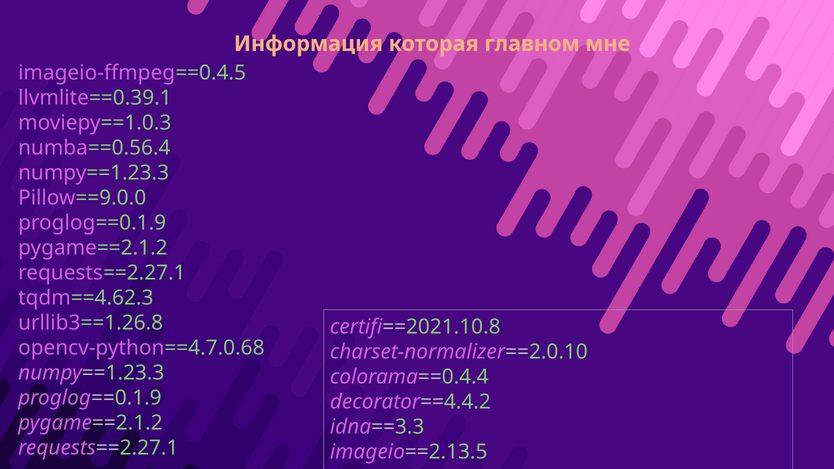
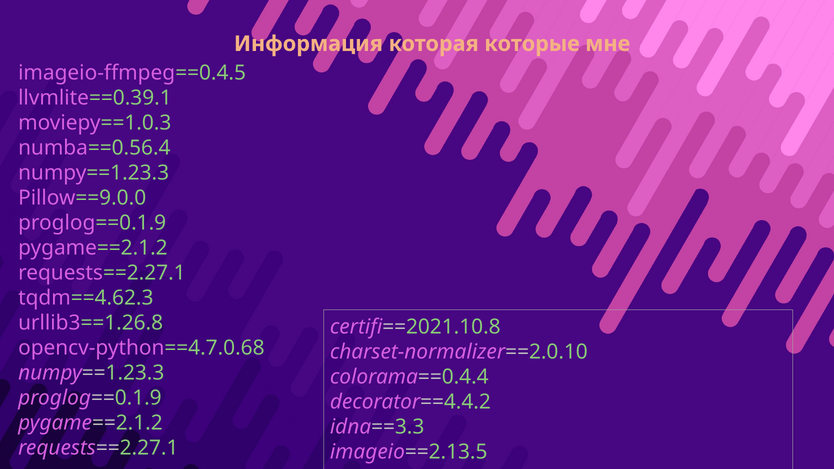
главном: главном -> которые
